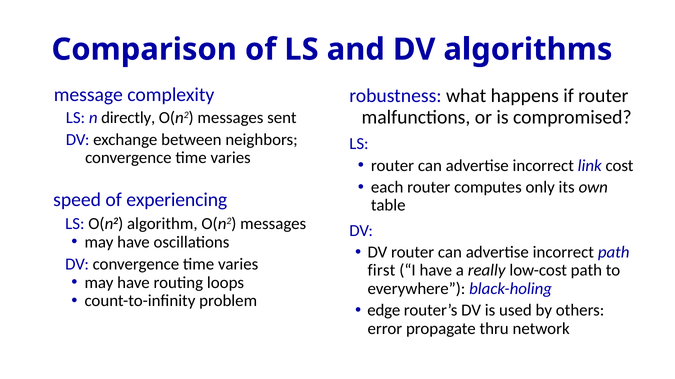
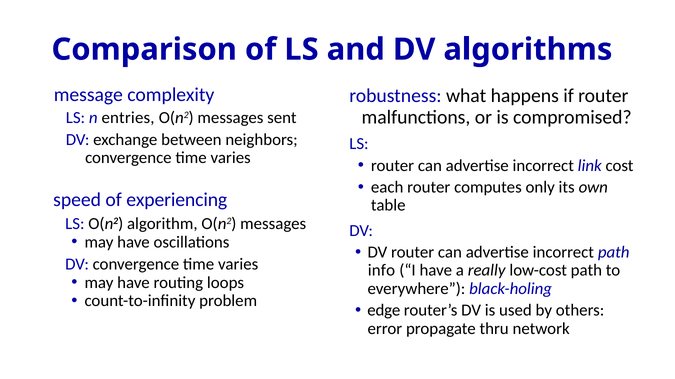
directly: directly -> entries
first: first -> info
